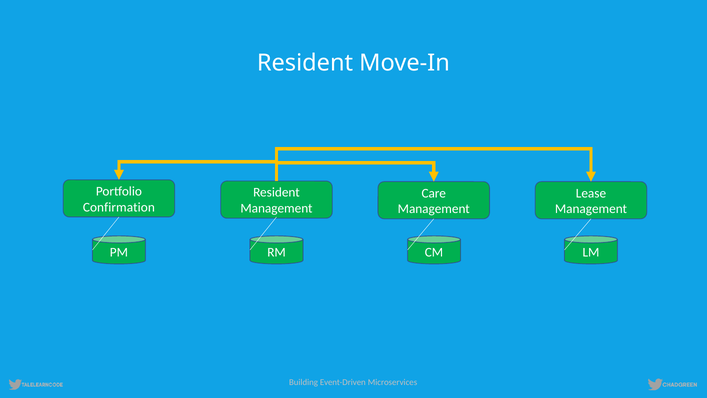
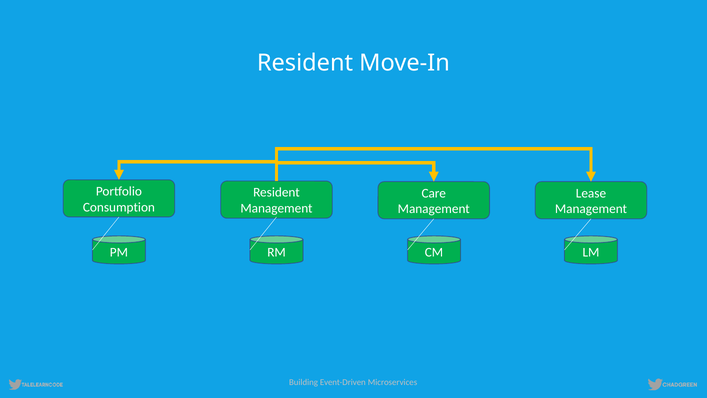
Confirmation: Confirmation -> Consumption
